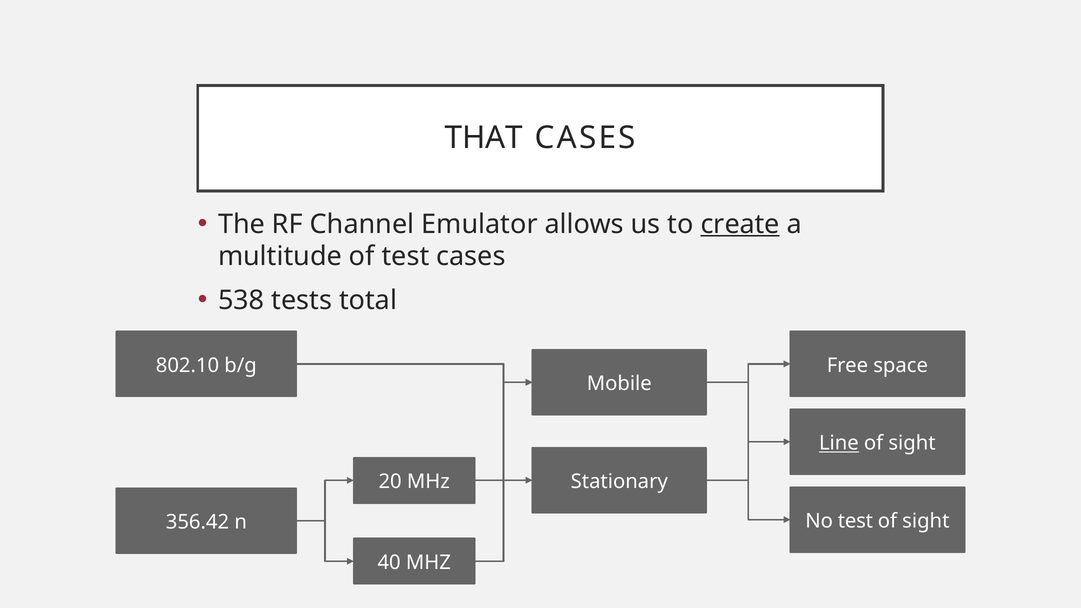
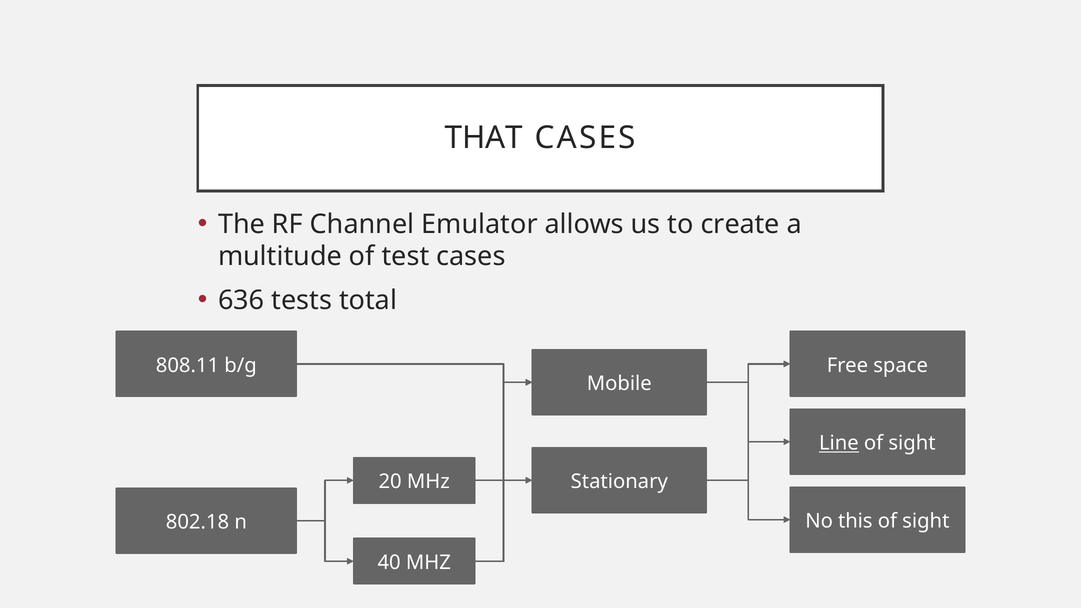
create underline: present -> none
538: 538 -> 636
802.10: 802.10 -> 808.11
No test: test -> this
356.42: 356.42 -> 802.18
